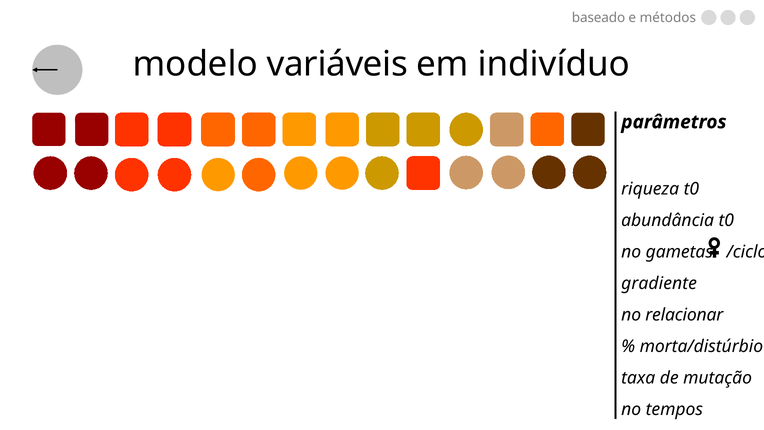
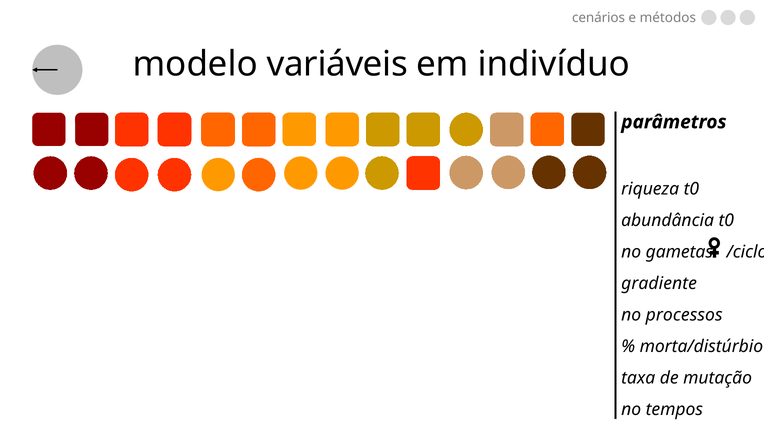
baseado: baseado -> cenários
relacionar: relacionar -> processos
